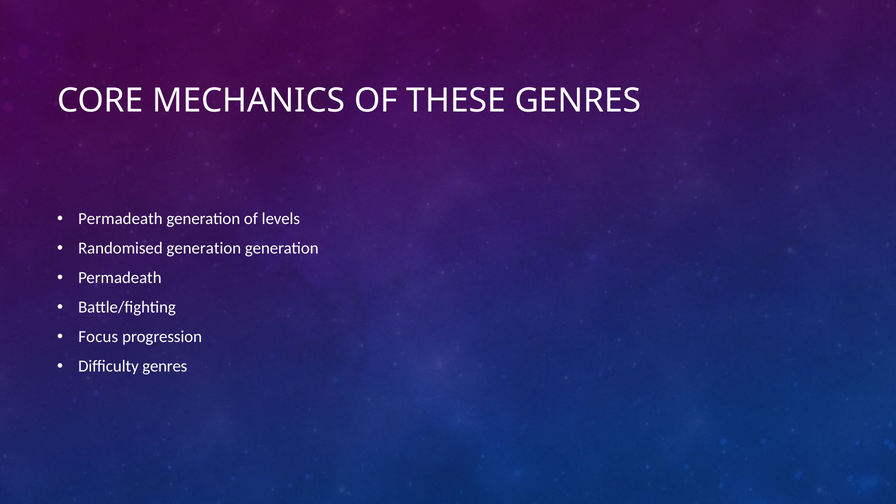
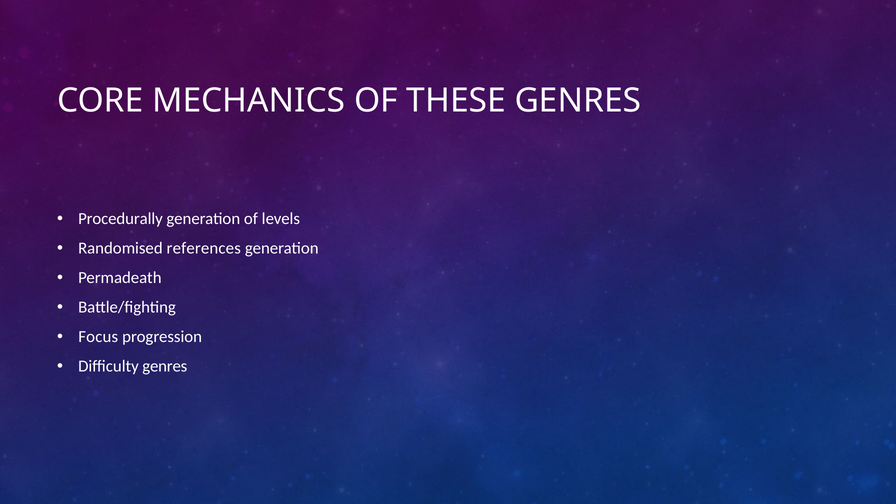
Permadeath at (120, 219): Permadeath -> Procedurally
Randomised generation: generation -> references
